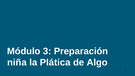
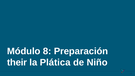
3: 3 -> 8
niña: niña -> their
Algo: Algo -> Niño
